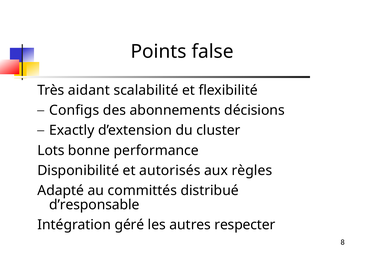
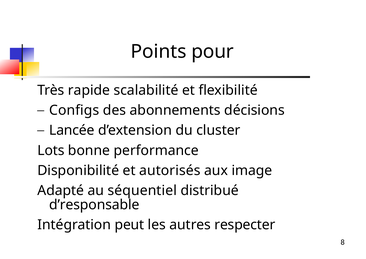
false: false -> pour
aidant: aidant -> rapide
Exactly: Exactly -> Lancée
règles: règles -> image
committés: committés -> séquentiel
géré: géré -> peut
